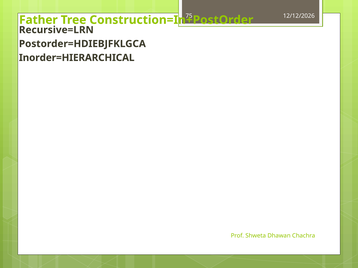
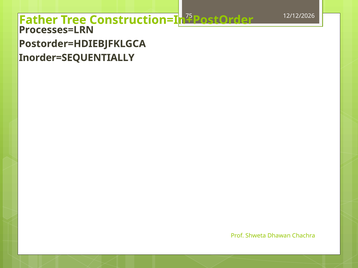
Recursive=LRN: Recursive=LRN -> Processes=LRN
Inorder=HIERARCHICAL: Inorder=HIERARCHICAL -> Inorder=SEQUENTIALLY
